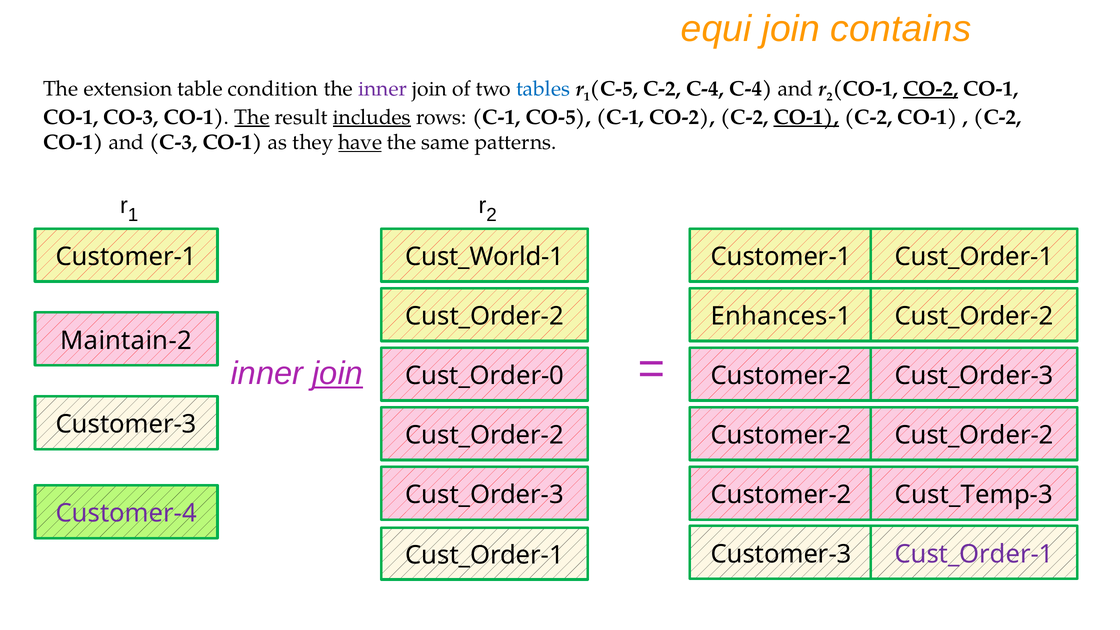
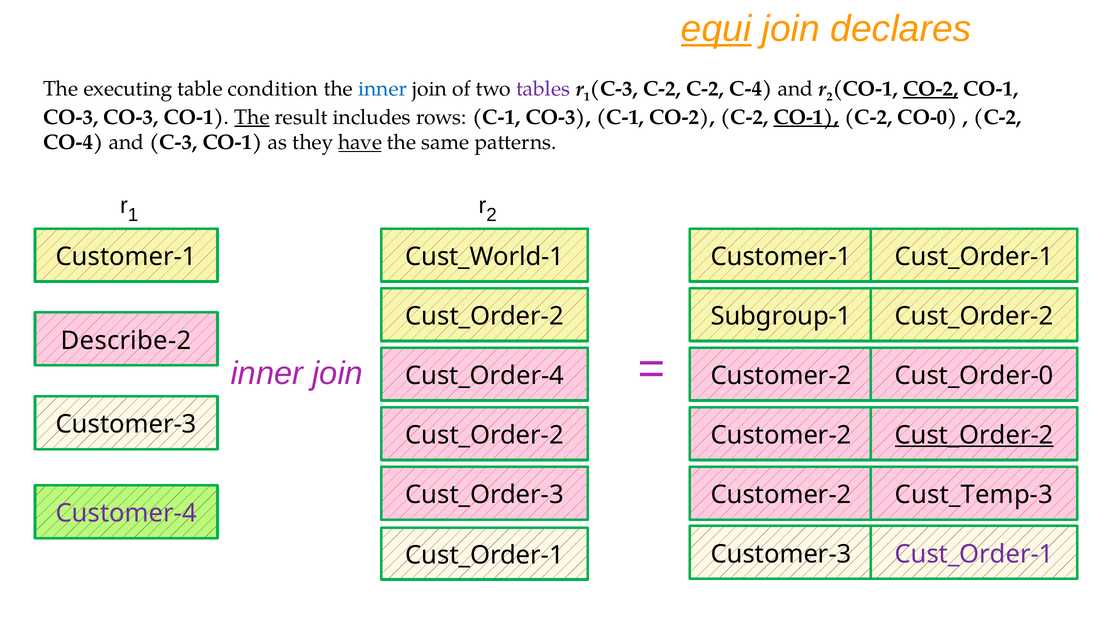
equi underline: none -> present
contains: contains -> declares
extension: extension -> executing
inner at (383, 89) colour: purple -> blue
tables colour: blue -> purple
C-5 at (614, 89): C-5 -> C-3
C-2 C-4: C-4 -> C-2
CO-1 at (71, 117): CO-1 -> CO-3
includes underline: present -> none
C-1 CO-5: CO-5 -> CO-3
CO-1 at (928, 117): CO-1 -> CO-0
CO-1 at (73, 142): CO-1 -> CO-4
Enhances-1: Enhances-1 -> Subgroup-1
Maintain-2: Maintain-2 -> Describe-2
join at (338, 374) underline: present -> none
Cust_Order-0: Cust_Order-0 -> Cust_Order-4
Customer-2 Cust_Order-3: Cust_Order-3 -> Cust_Order-0
Cust_Order-2 at (974, 435) underline: none -> present
